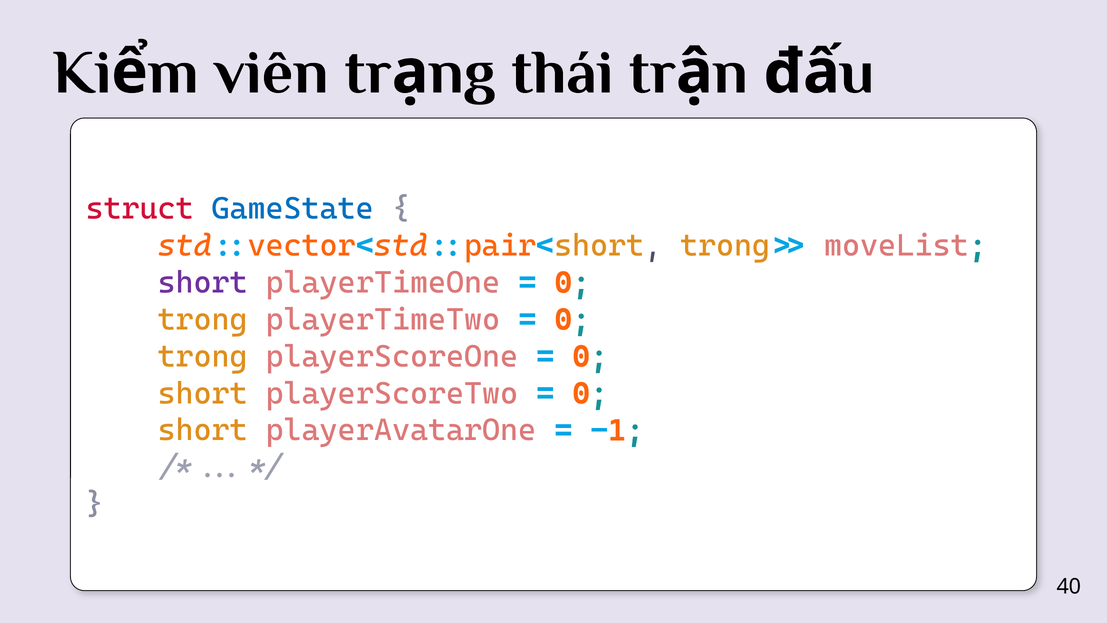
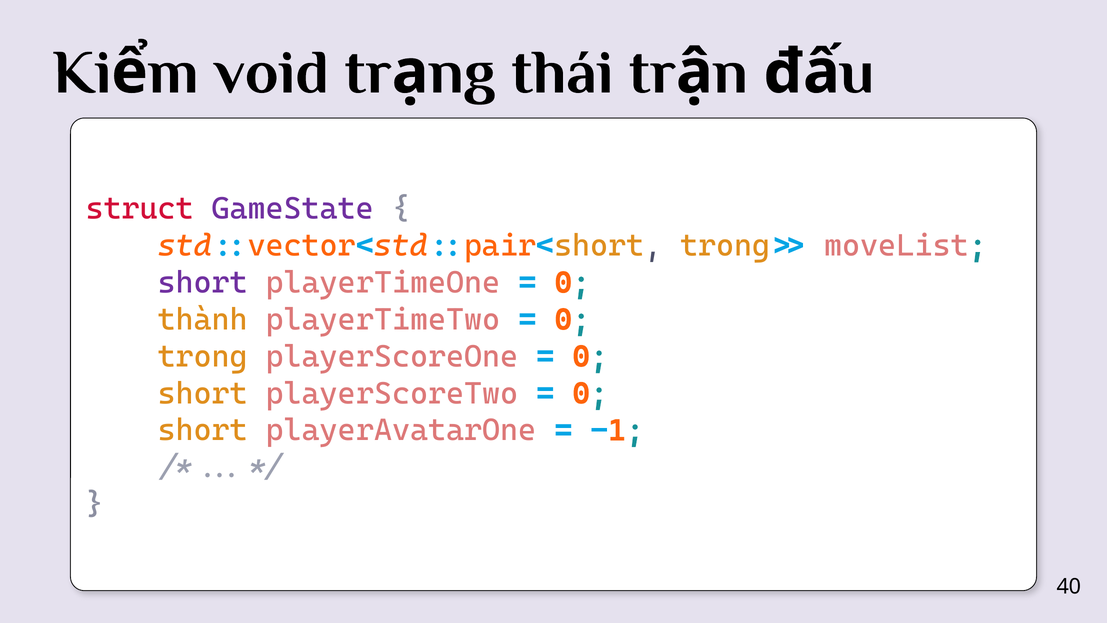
viên: viên -> void
GameState colour: blue -> purple
trong at (203, 319): trong -> thành
